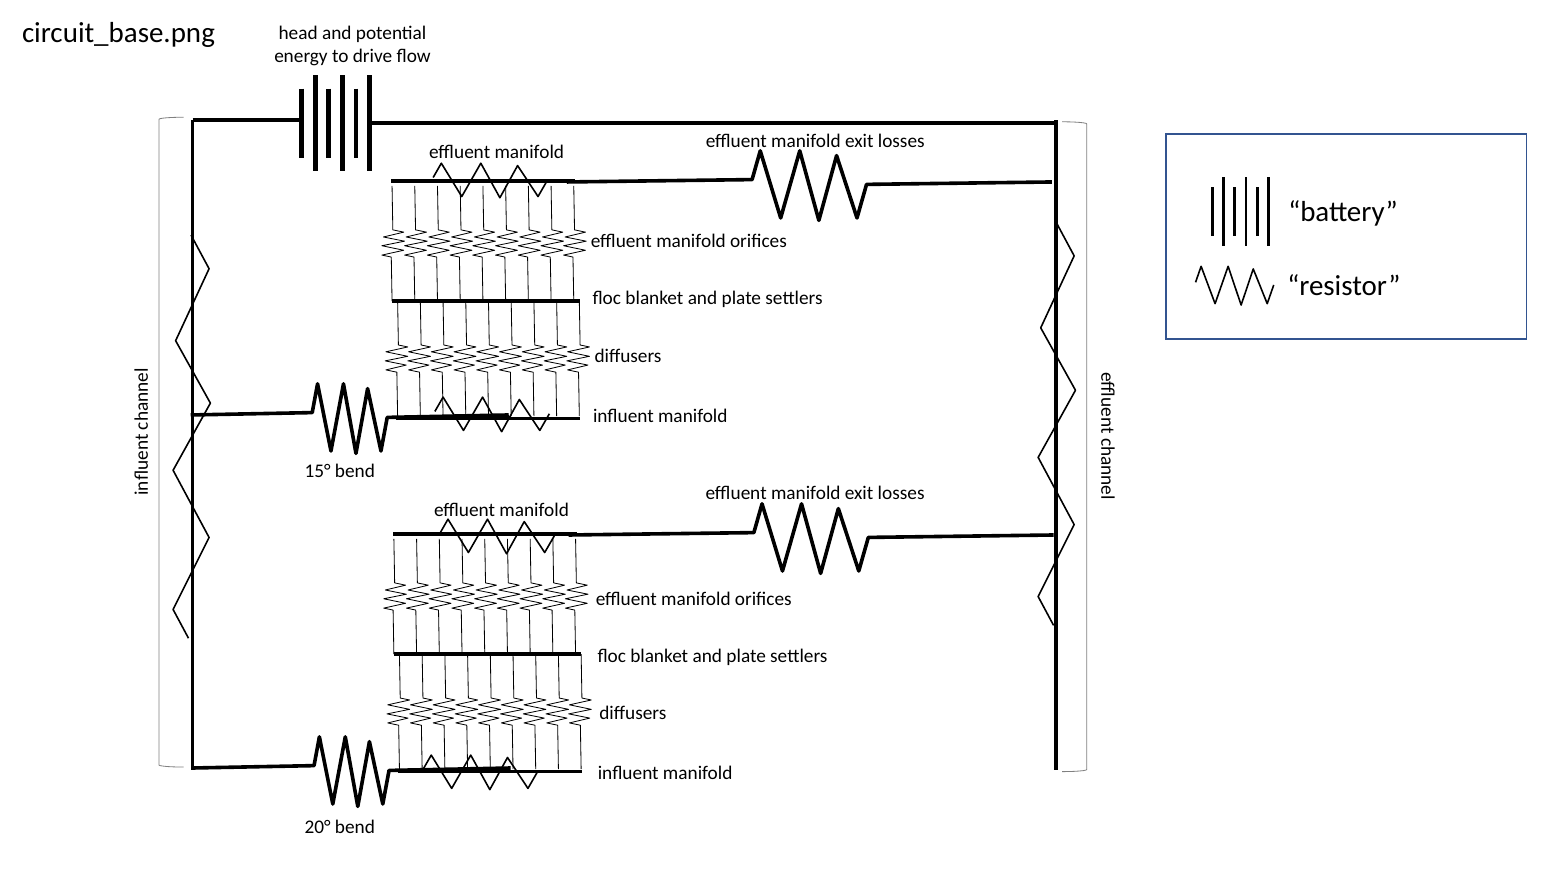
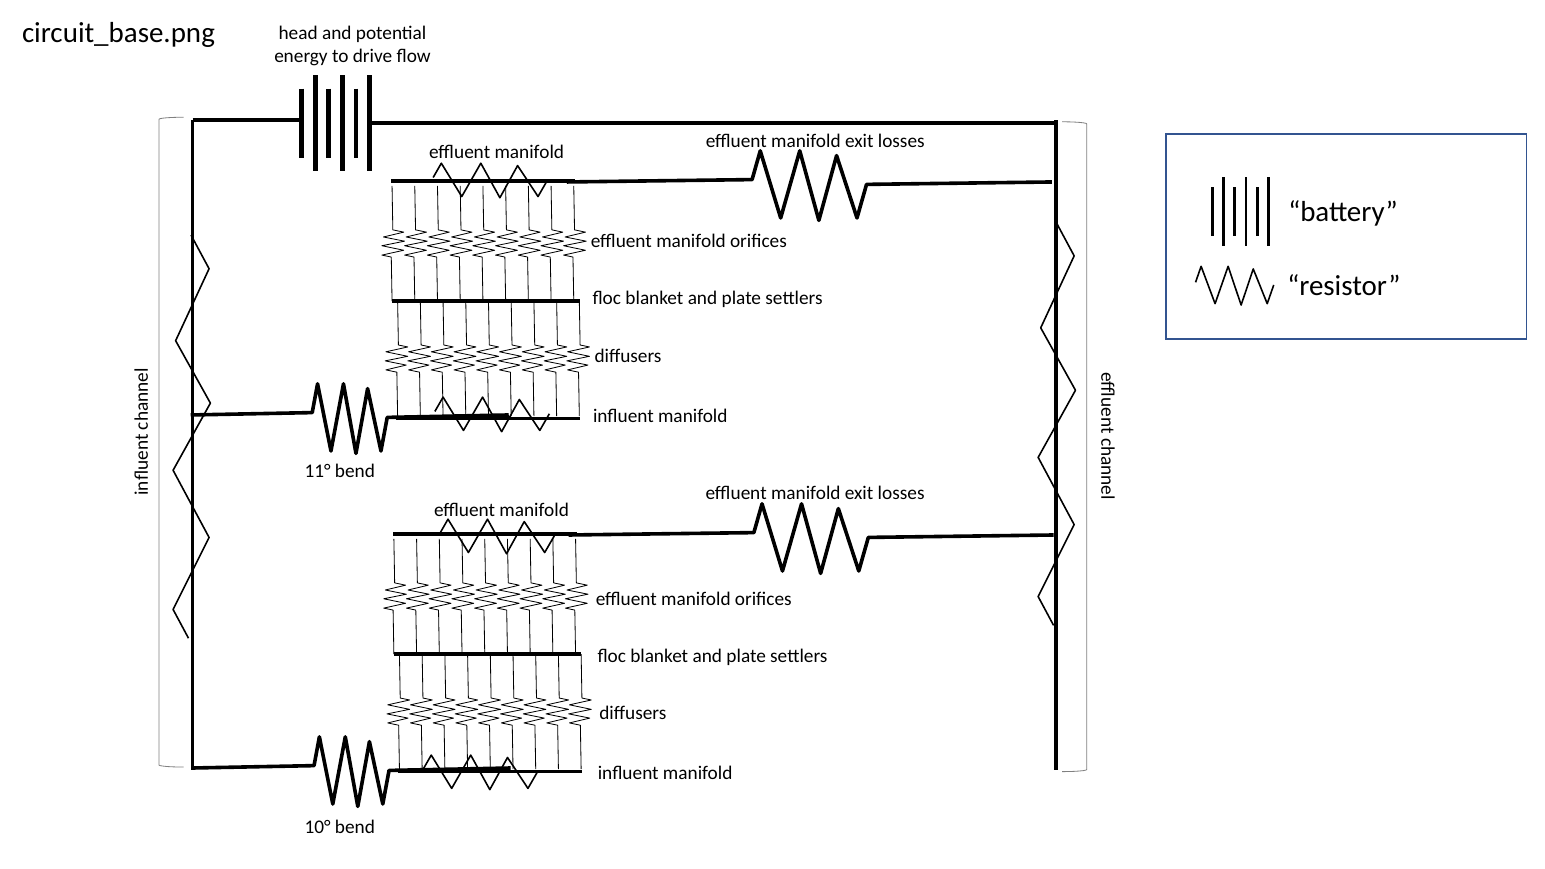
15°: 15° -> 11°
20°: 20° -> 10°
